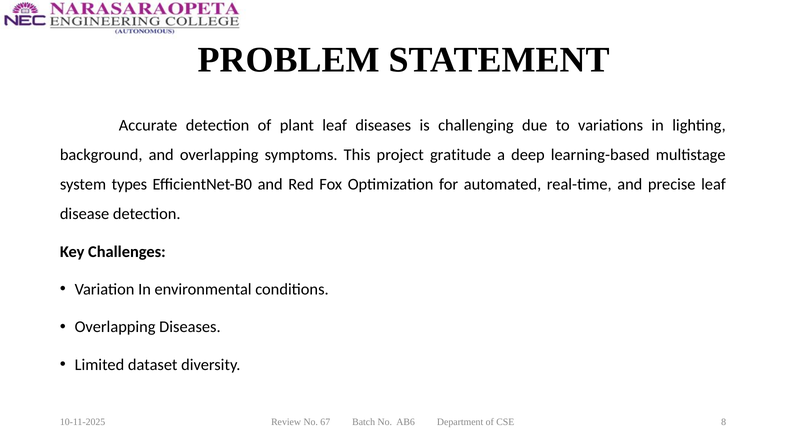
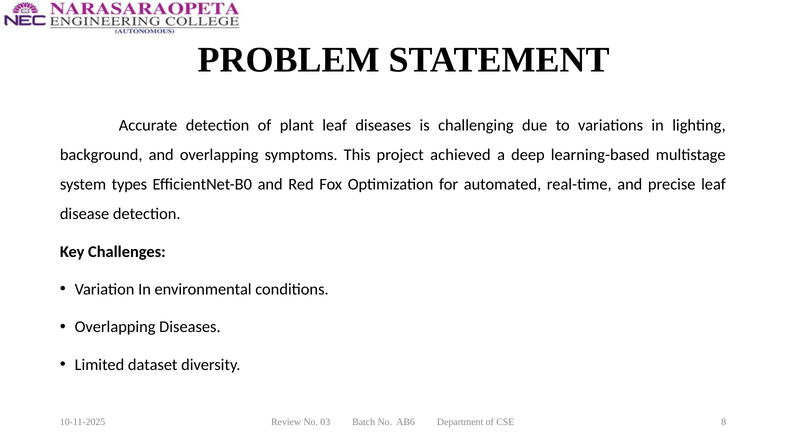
gratitude: gratitude -> achieved
67: 67 -> 03
